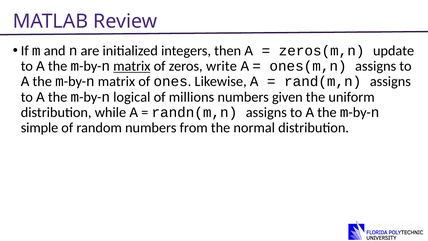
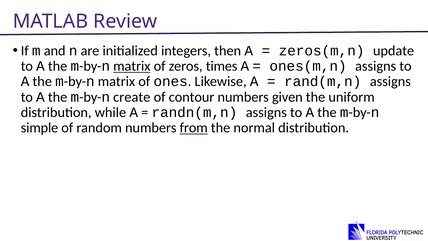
write: write -> times
logical: logical -> create
millions: millions -> contour
from underline: none -> present
